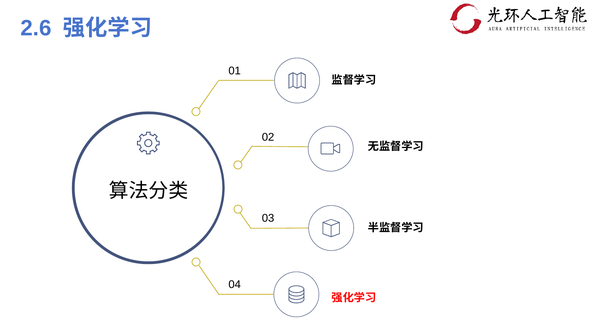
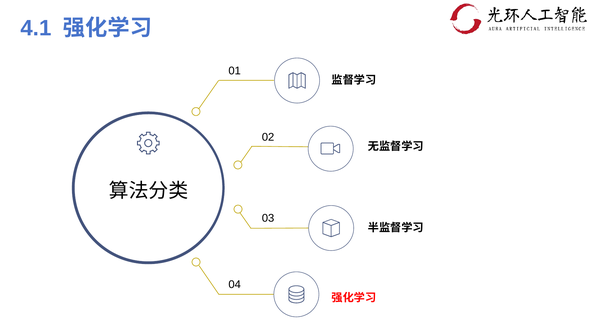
2.6: 2.6 -> 4.1
